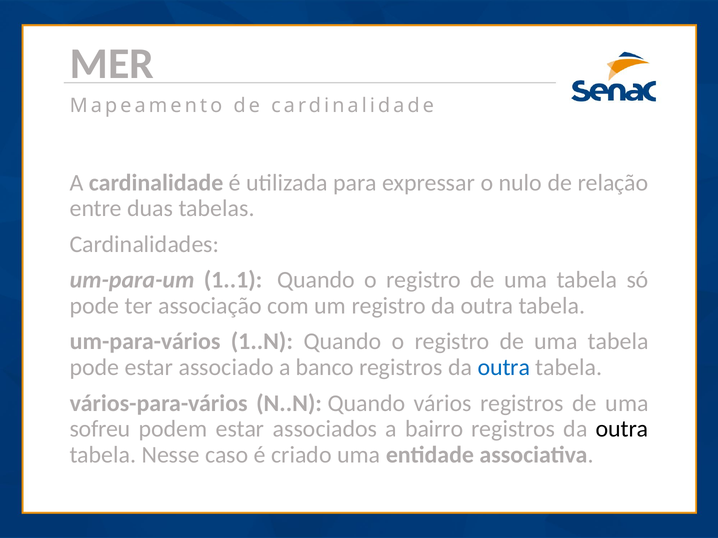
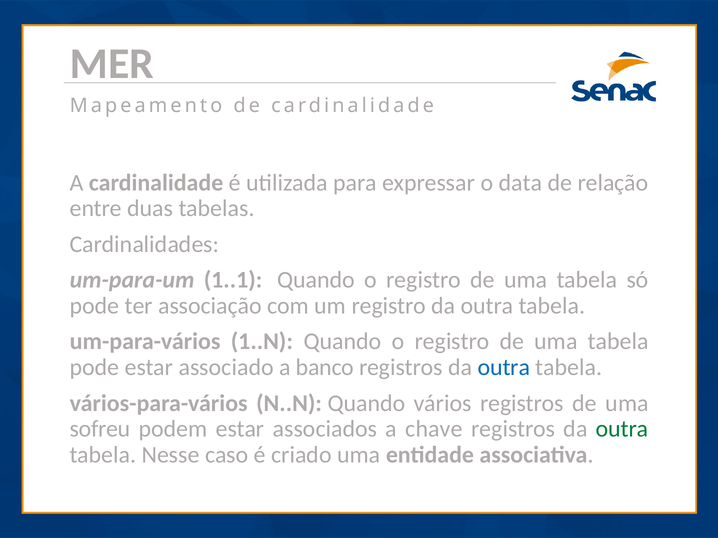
nulo: nulo -> data
bairro: bairro -> chave
outra at (622, 429) colour: black -> green
